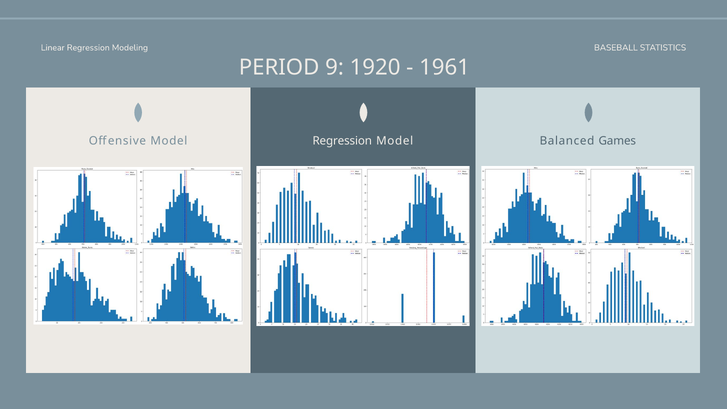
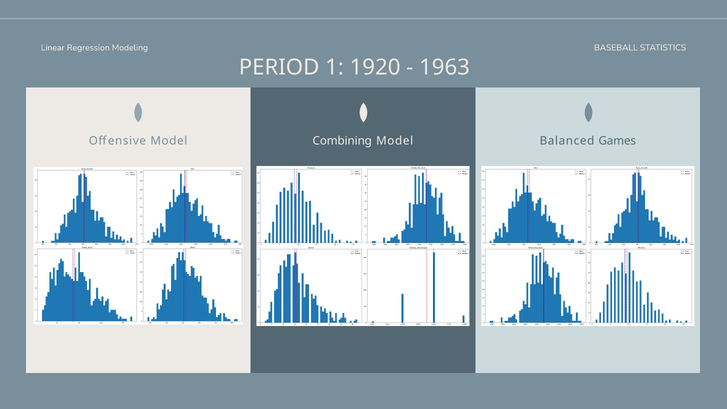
9: 9 -> 1
1961: 1961 -> 1963
Model Regression: Regression -> Combining
